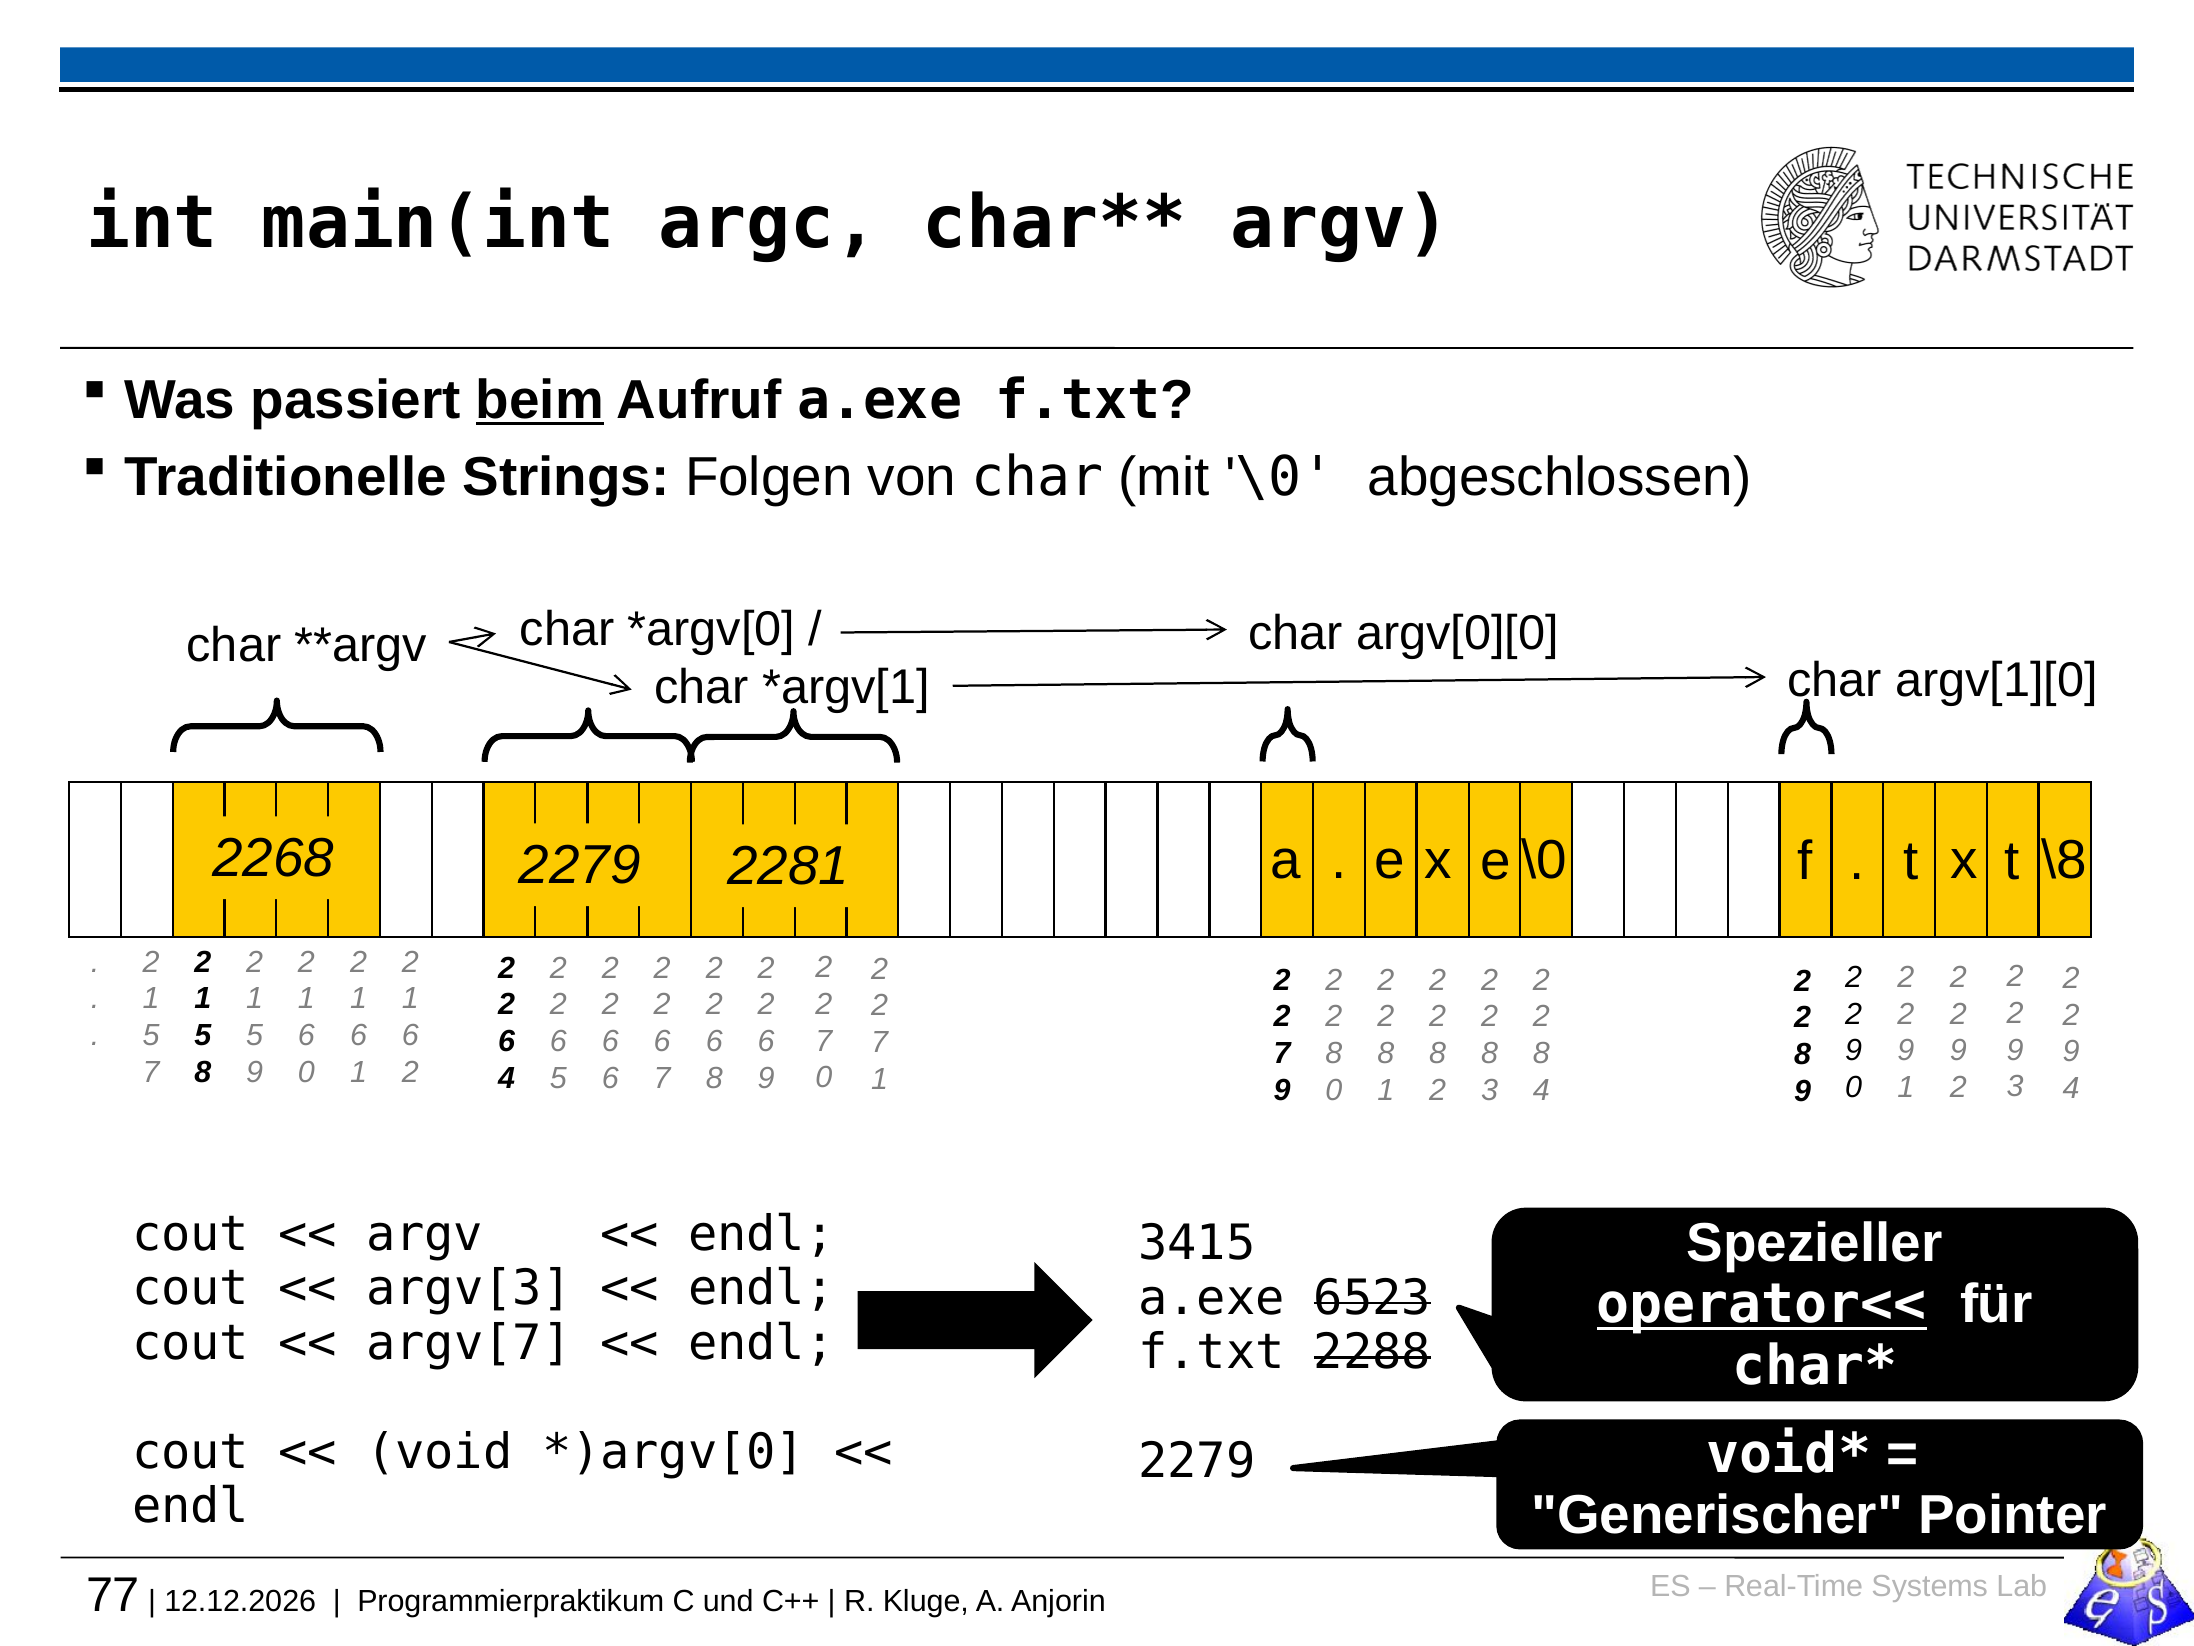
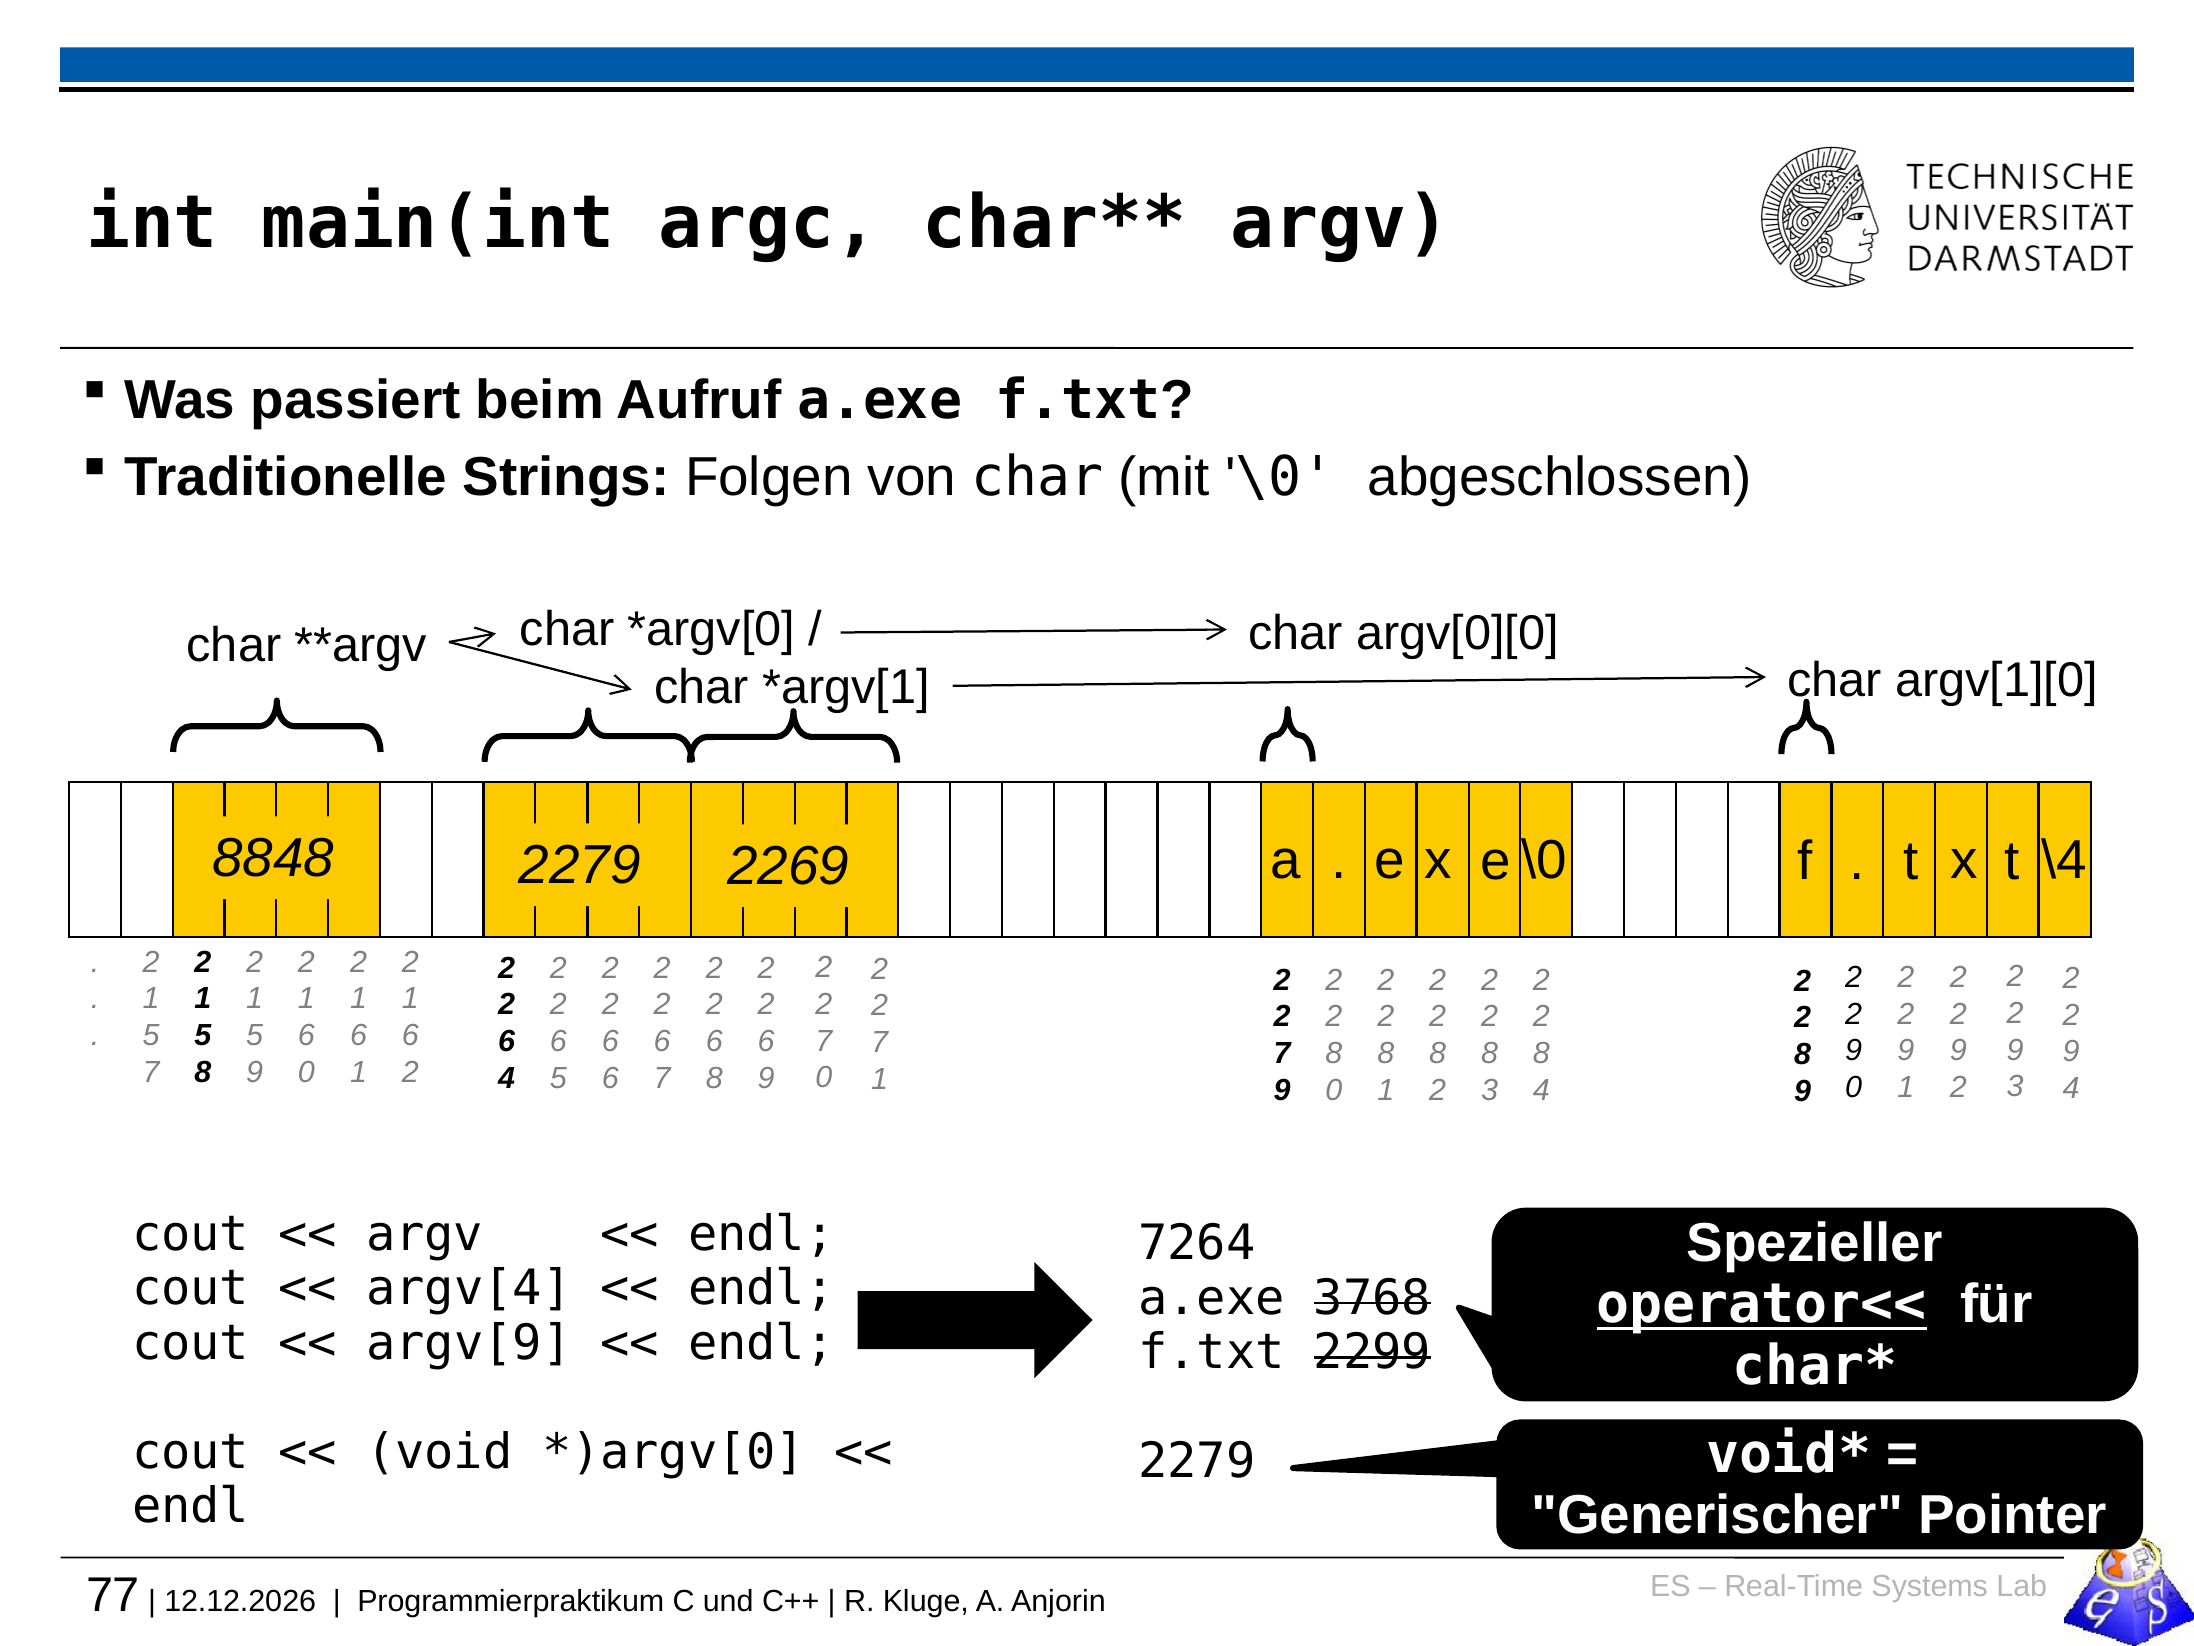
beim underline: present -> none
2268: 2268 -> 8848
\8: \8 -> \4
2281: 2281 -> 2269
3415: 3415 -> 7264
argv[3: argv[3 -> argv[4
6523: 6523 -> 3768
argv[7: argv[7 -> argv[9
2288: 2288 -> 2299
